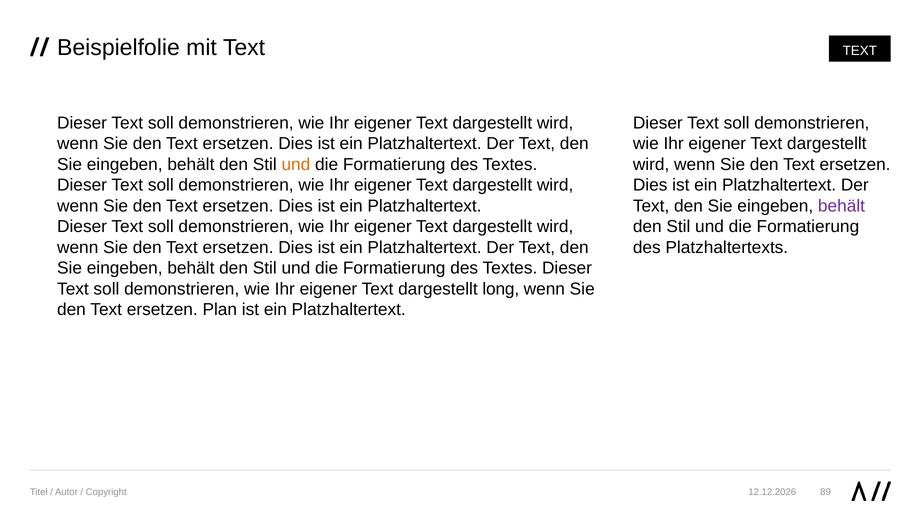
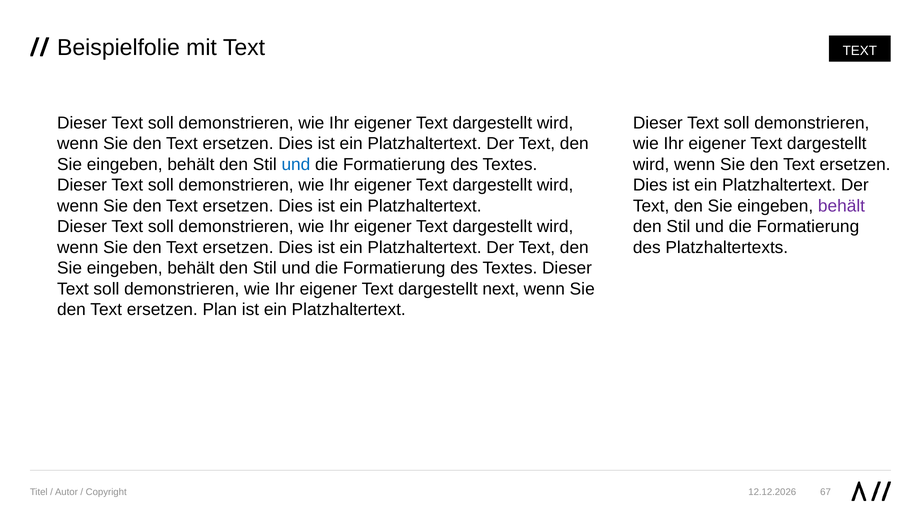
und at (296, 165) colour: orange -> blue
long: long -> next
89: 89 -> 67
